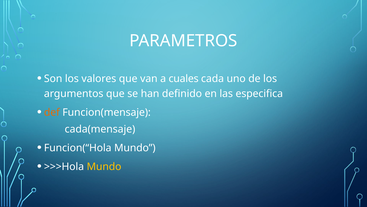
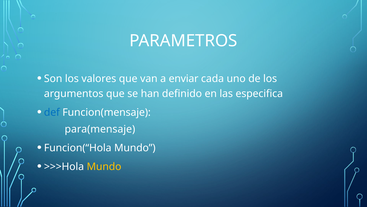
cuales: cuales -> enviar
def colour: orange -> blue
cada(mensaje: cada(mensaje -> para(mensaje
